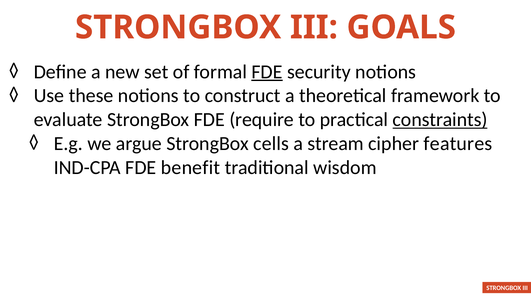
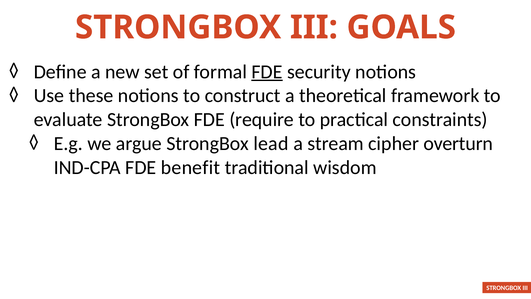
constraints underline: present -> none
cells: cells -> lead
features: features -> overturn
